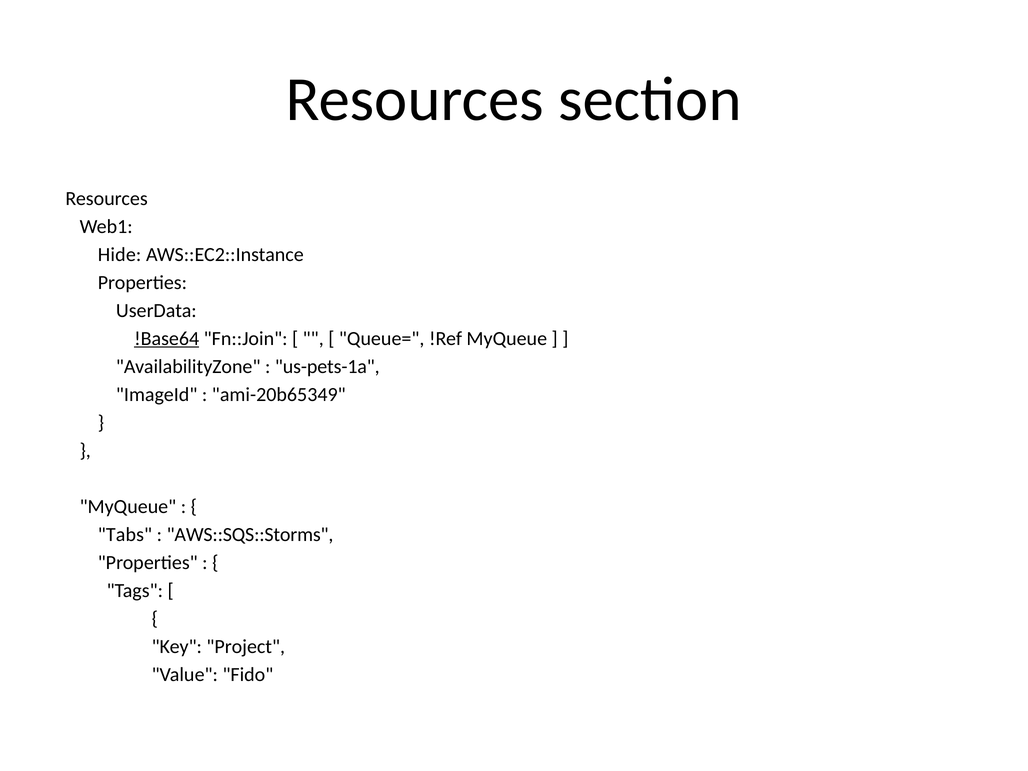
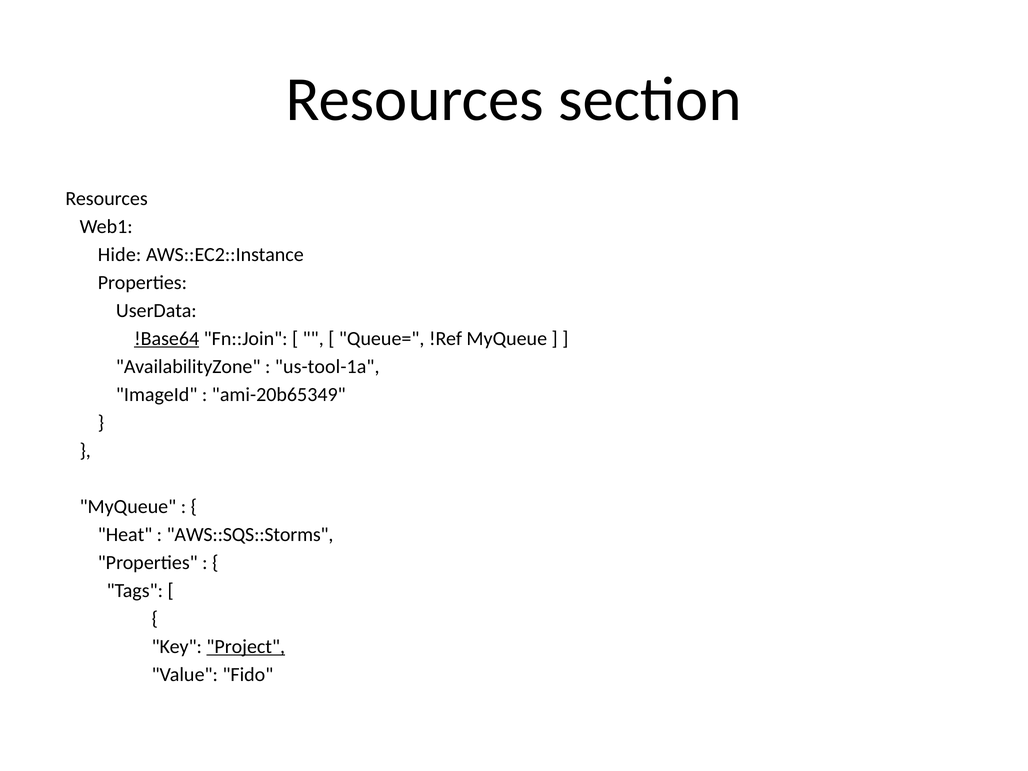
us-pets-1a: us-pets-1a -> us-tool-1a
Tabs: Tabs -> Heat
Project underline: none -> present
